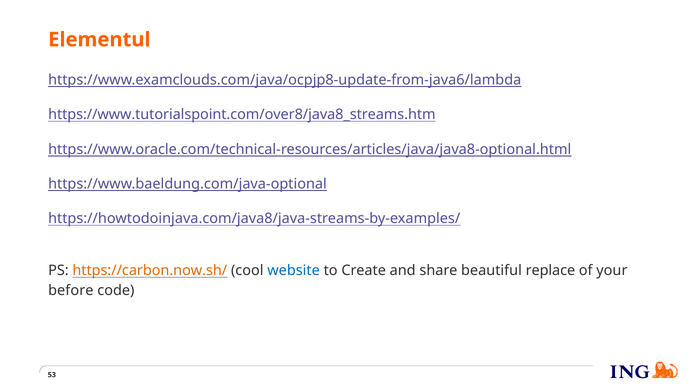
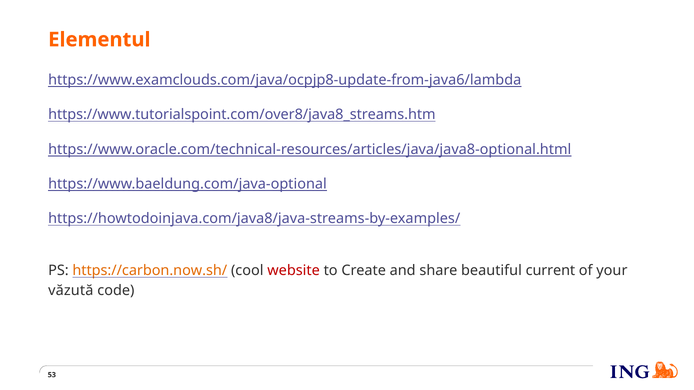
website colour: blue -> red
replace: replace -> current
before: before -> văzută
